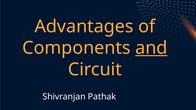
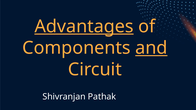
Advantages underline: none -> present
